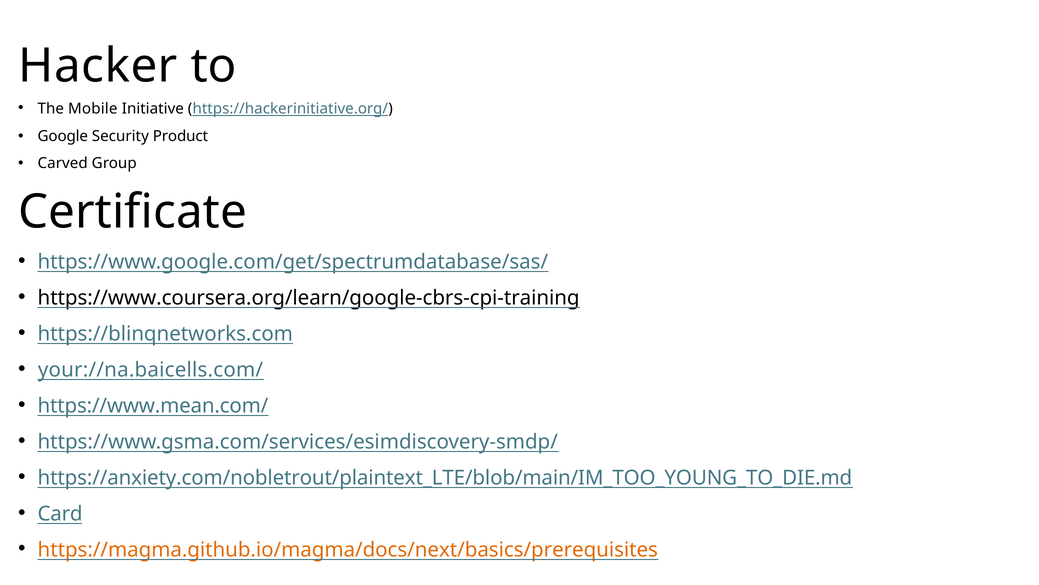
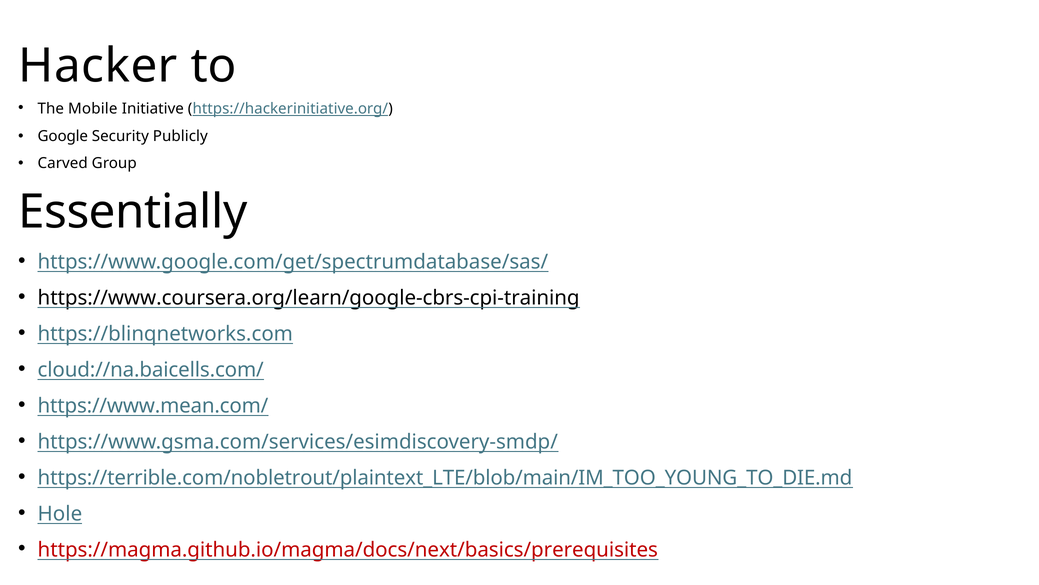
Product: Product -> Publicly
Certificate: Certificate -> Essentially
your://na.baicells.com/: your://na.baicells.com/ -> cloud://na.baicells.com/
https://anxiety.com/nobletrout/plaintext_LTE/blob/main/IM_TOO_YOUNG_TO_DIE.md: https://anxiety.com/nobletrout/plaintext_LTE/blob/main/IM_TOO_YOUNG_TO_DIE.md -> https://terrible.com/nobletrout/plaintext_LTE/blob/main/IM_TOO_YOUNG_TO_DIE.md
Card: Card -> Hole
https://magma.github.io/magma/docs/next/basics/prerequisites colour: orange -> red
